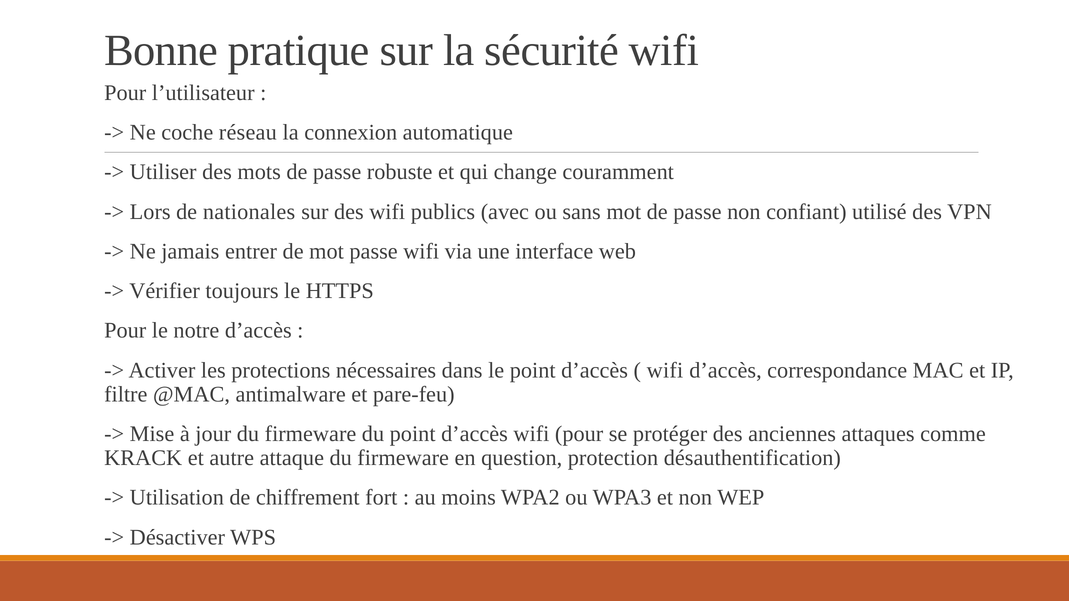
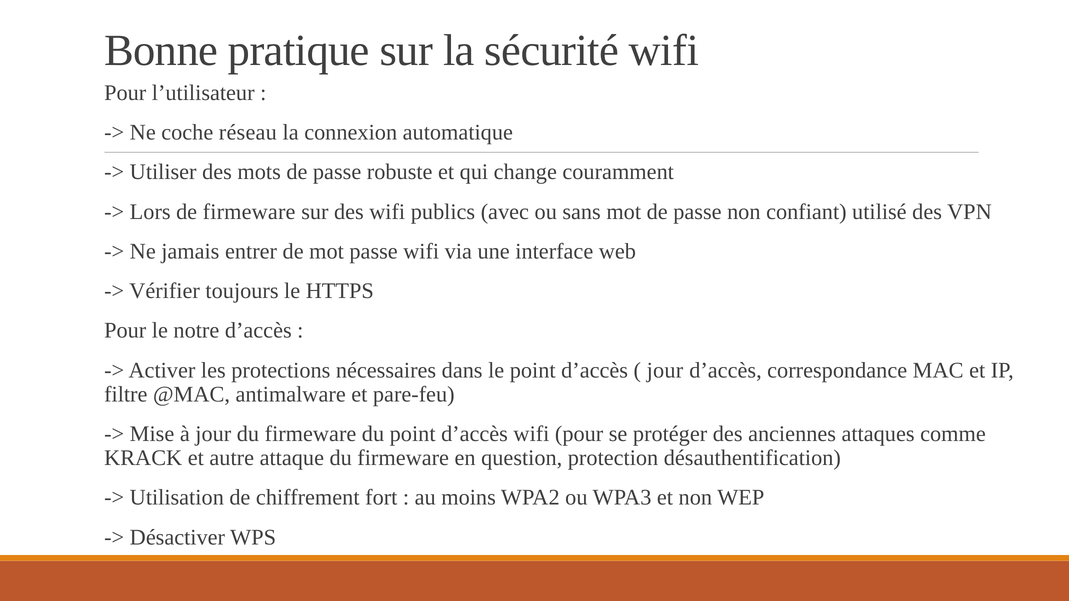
de nationales: nationales -> firmeware
wifi at (665, 370): wifi -> jour
